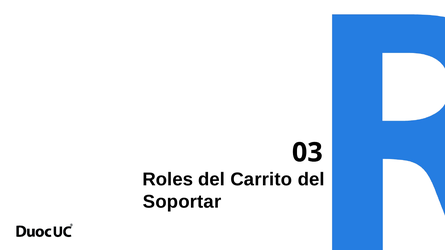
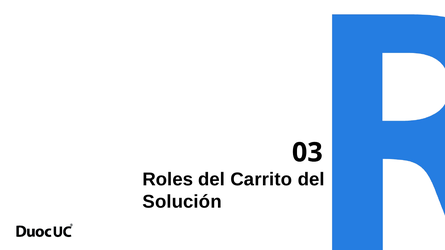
Soportar: Soportar -> Solución
